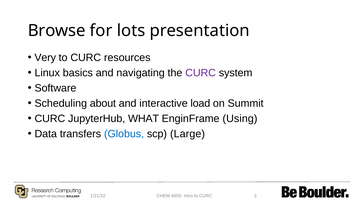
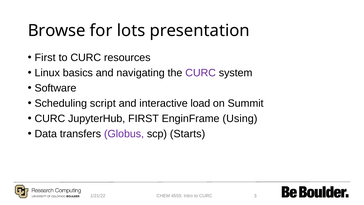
Very at (45, 57): Very -> First
about: about -> script
JupyterHub WHAT: WHAT -> FIRST
Globus colour: blue -> purple
Large: Large -> Starts
